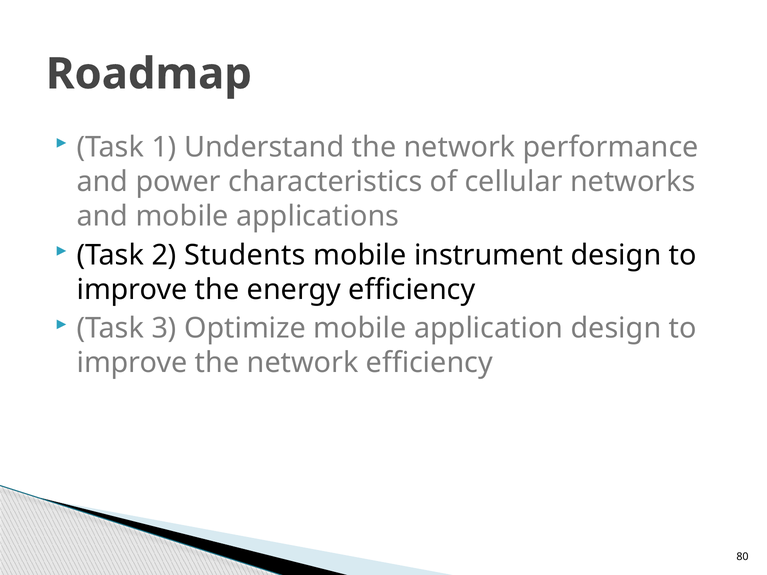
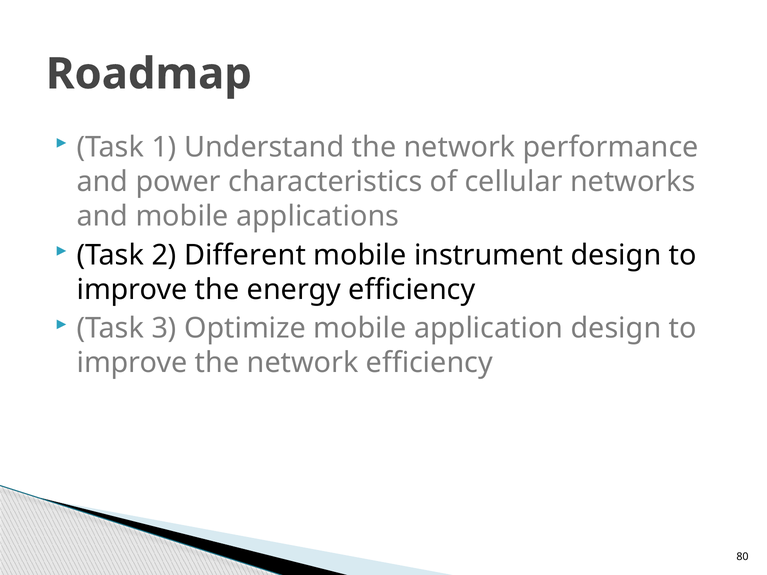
Students: Students -> Different
